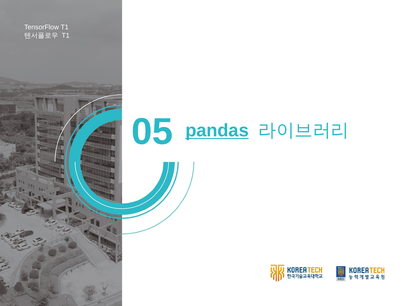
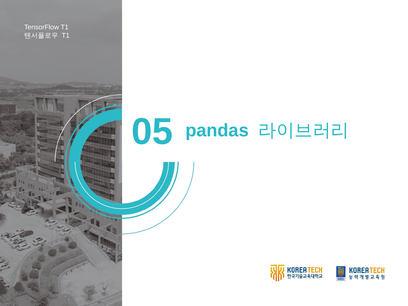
pandas underline: present -> none
